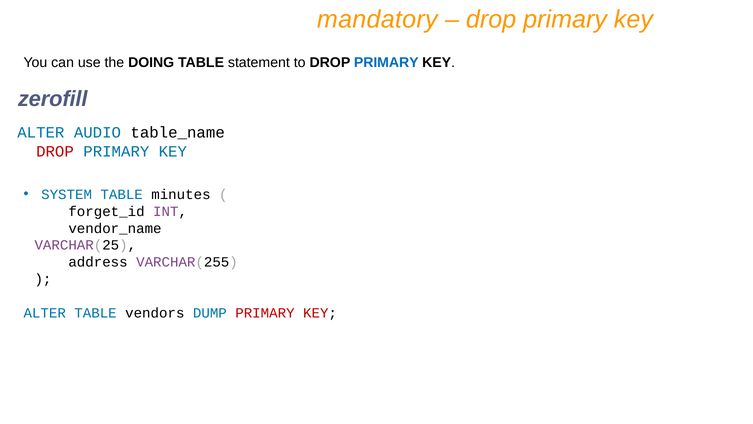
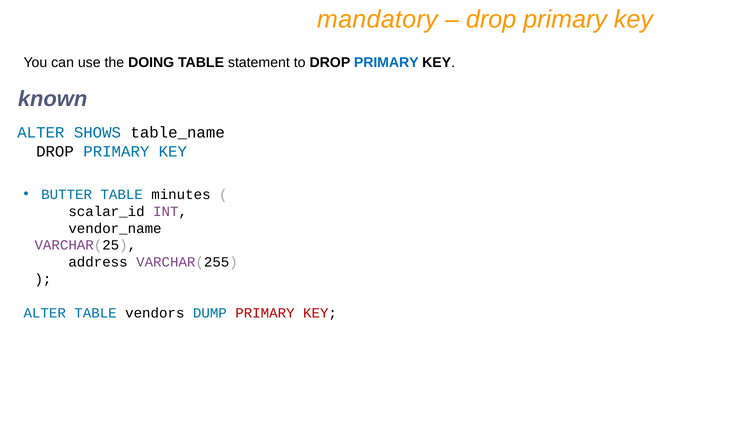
zerofill: zerofill -> known
AUDIO: AUDIO -> SHOWS
DROP at (55, 151) colour: red -> black
SYSTEM: SYSTEM -> BUTTER
forget_id: forget_id -> scalar_id
